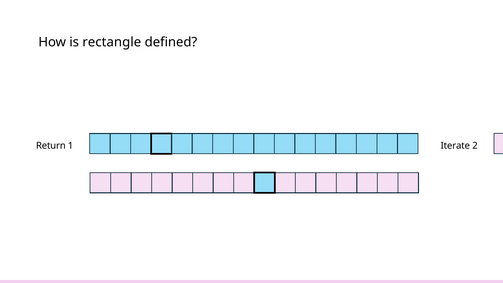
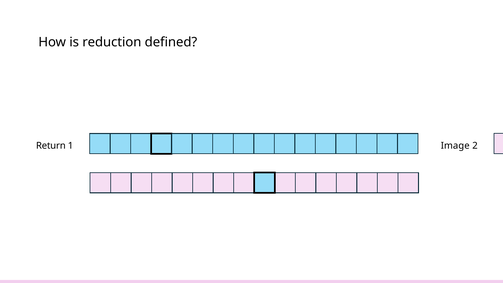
rectangle: rectangle -> reduction
Iterate: Iterate -> Image
